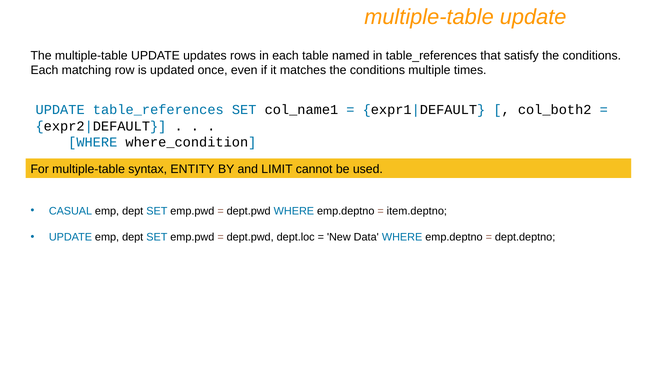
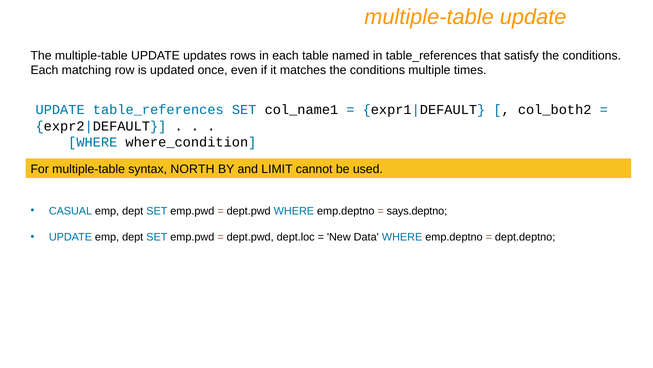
ENTITY: ENTITY -> NORTH
item.deptno: item.deptno -> says.deptno
